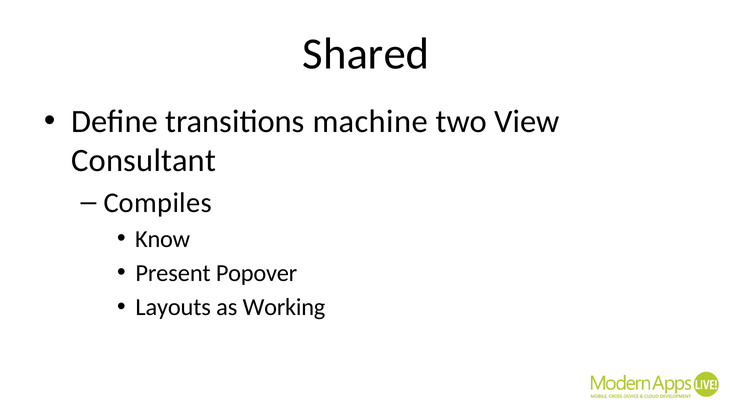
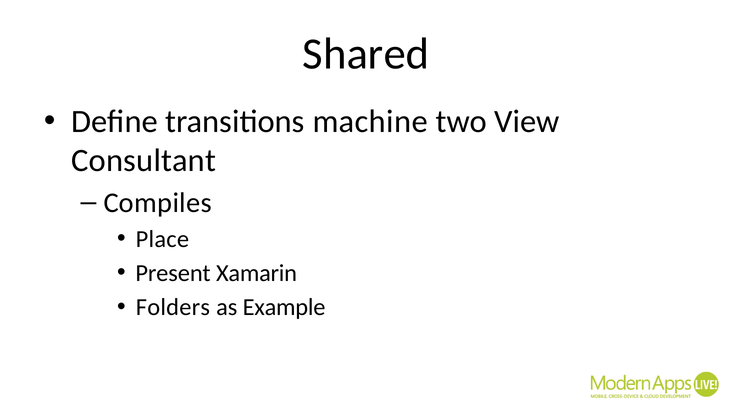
Know: Know -> Place
Popover: Popover -> Xamarin
Layouts: Layouts -> Folders
Working: Working -> Example
